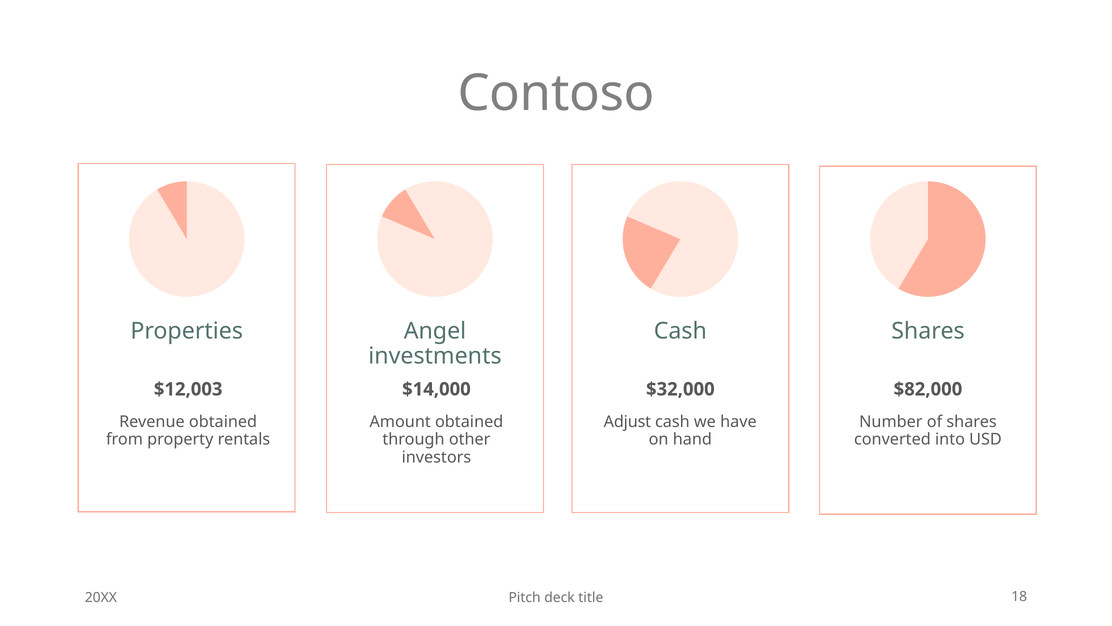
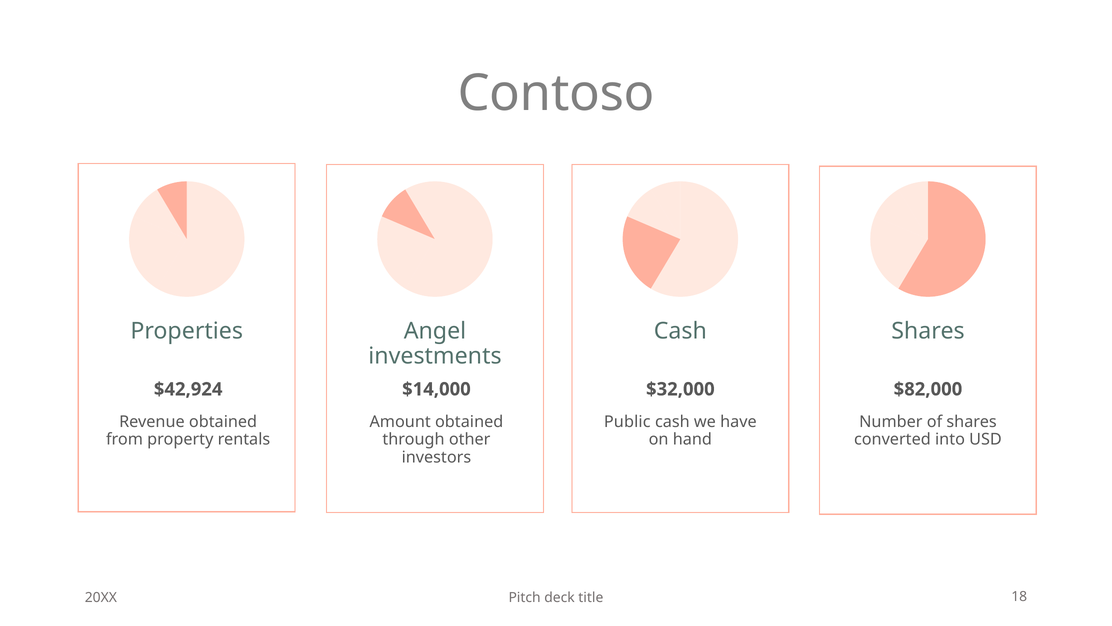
$12,003: $12,003 -> $42,924
Adjust: Adjust -> Public
